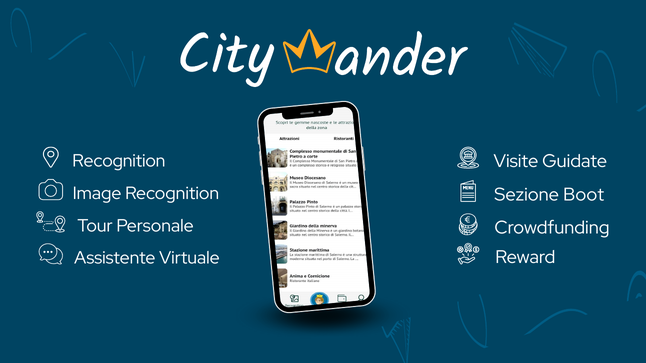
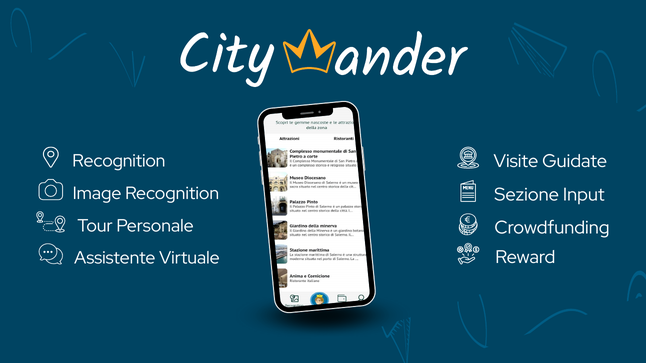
Boot: Boot -> Input
